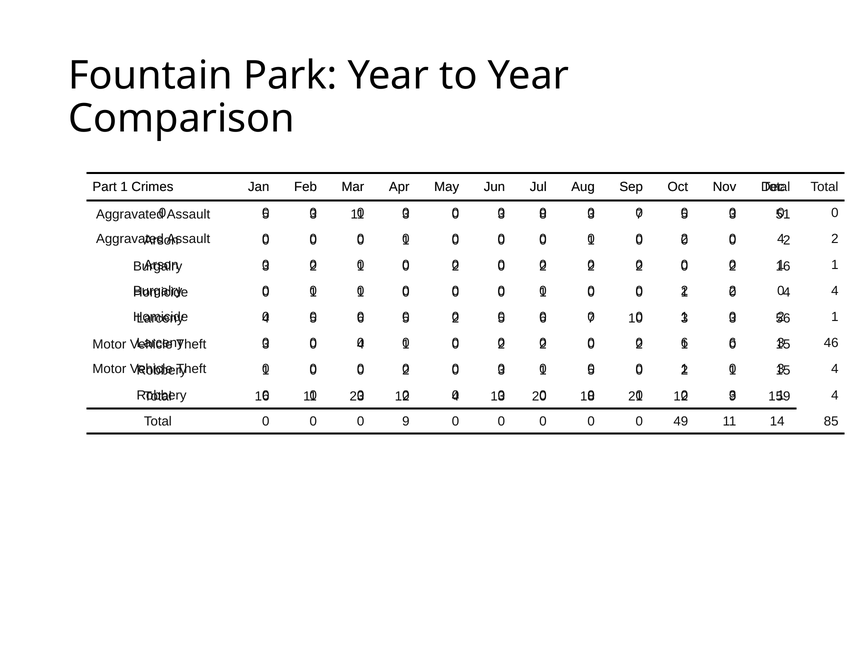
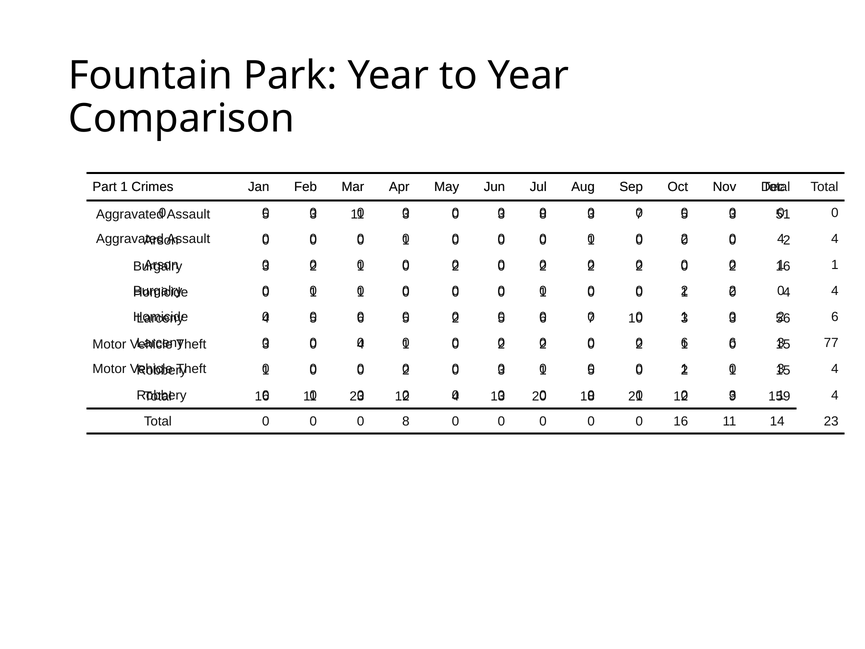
4 2: 2 -> 4
1 at (835, 317): 1 -> 6
46: 46 -> 77
0 9: 9 -> 8
0 49: 49 -> 16
14 85: 85 -> 23
